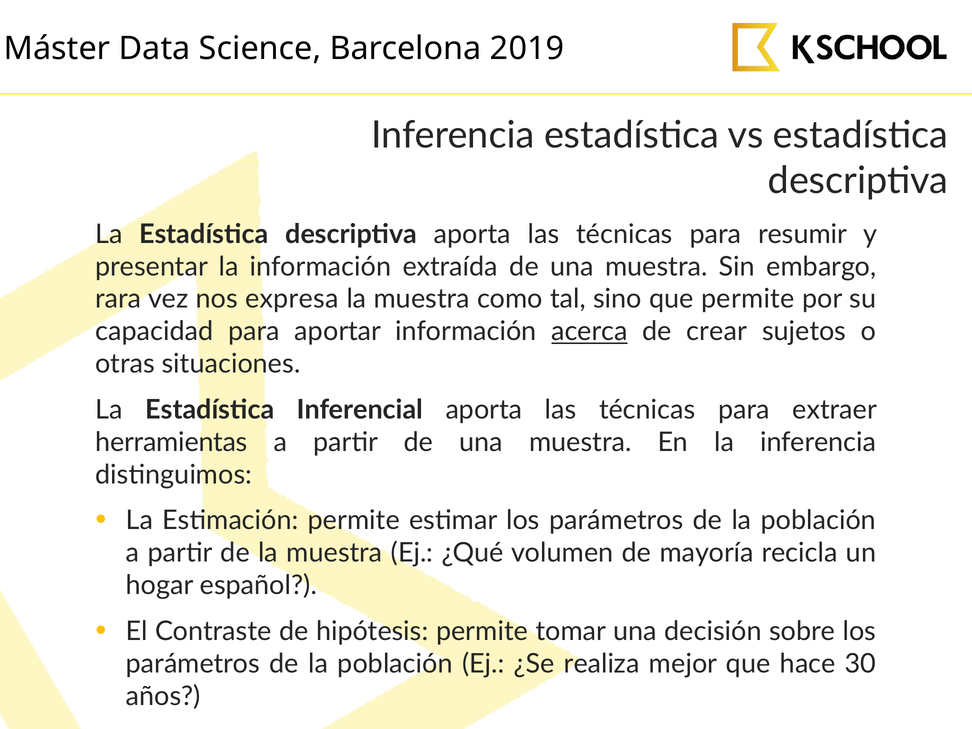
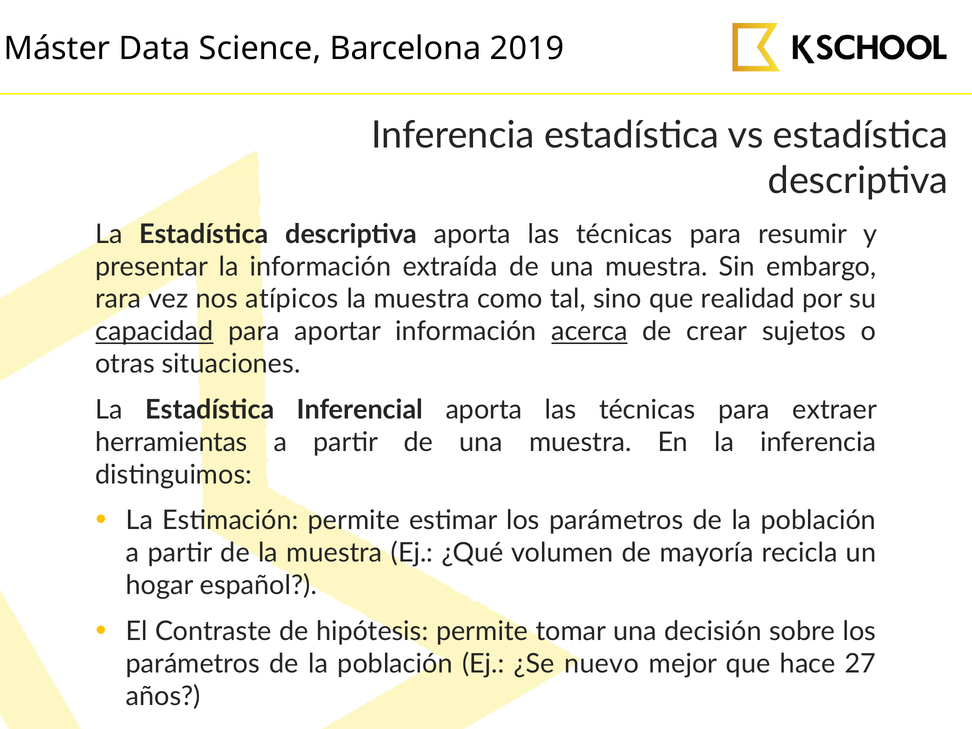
expresa: expresa -> atípicos
que permite: permite -> realidad
capacidad underline: none -> present
realiza: realiza -> nuevo
30: 30 -> 27
